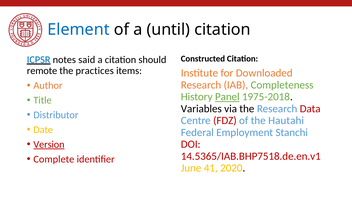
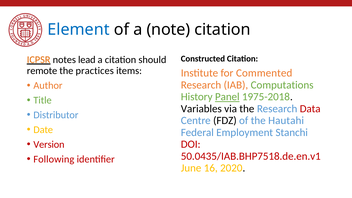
until: until -> note
ICPSR colour: blue -> orange
said: said -> lead
Downloaded: Downloaded -> Commented
Completeness: Completeness -> Computations
FDZ colour: red -> black
Version underline: present -> none
14.5365/IAB.BHP7518.de.en.v1: 14.5365/IAB.BHP7518.de.en.v1 -> 50.0435/IAB.BHP7518.de.en.v1
Complete: Complete -> Following
41: 41 -> 16
